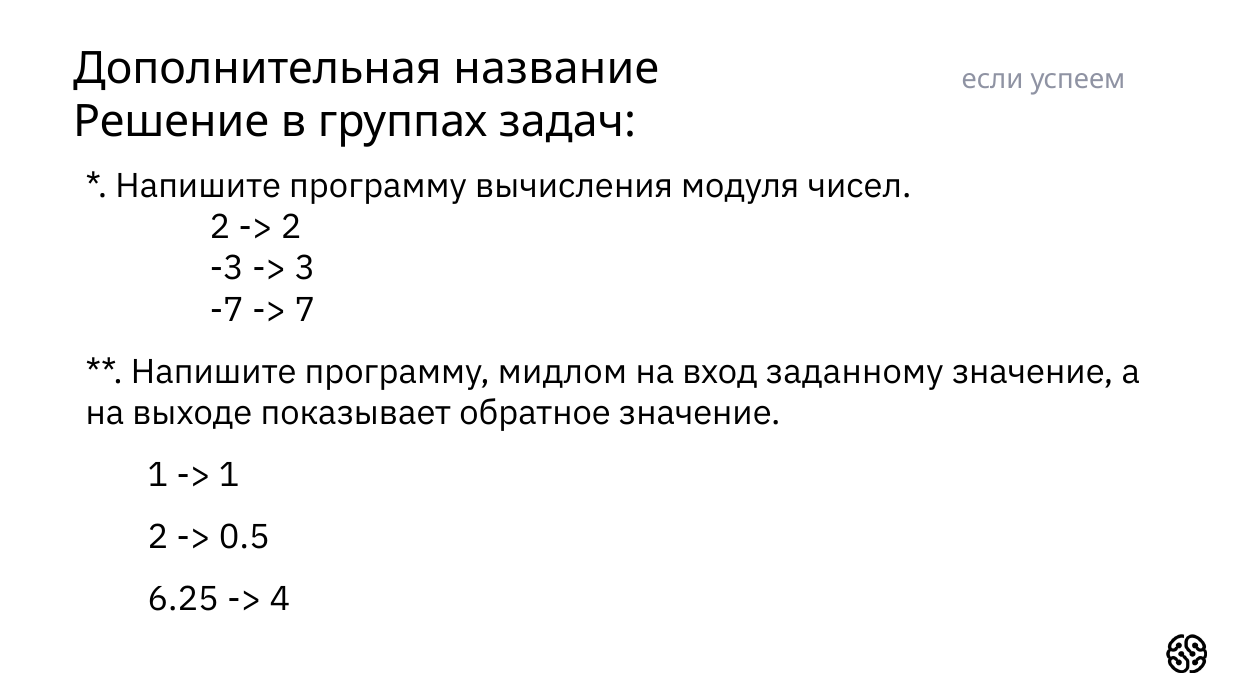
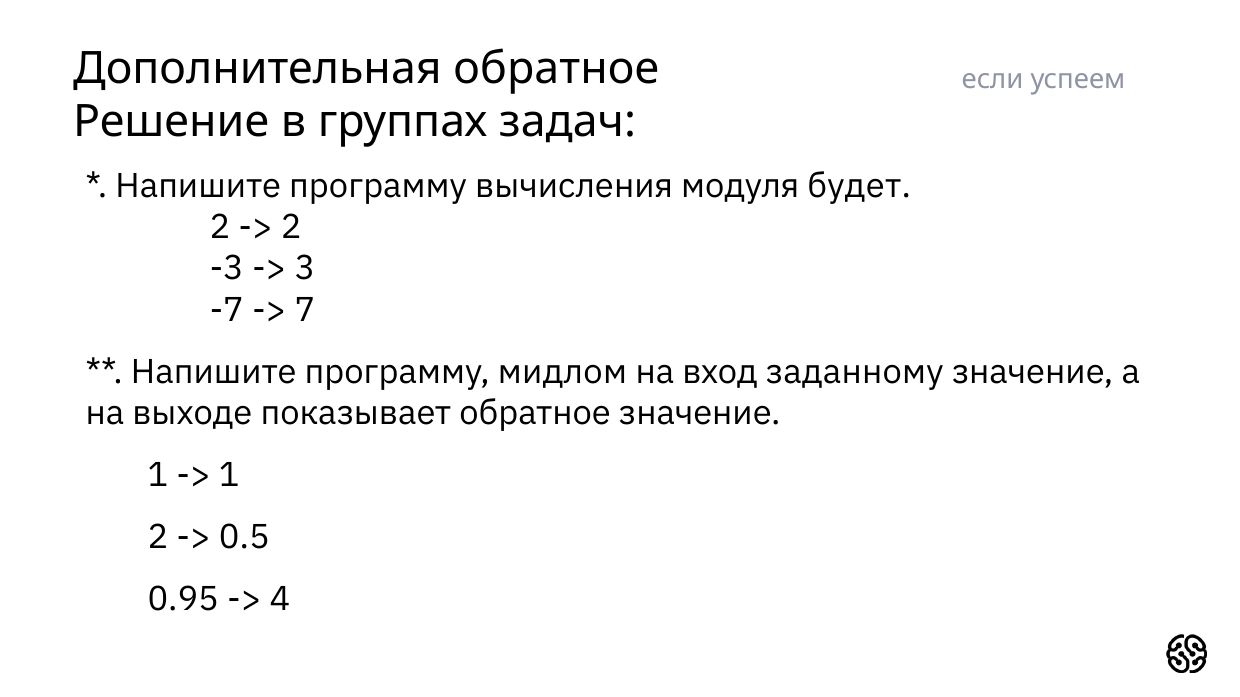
Дополнительная название: название -> обратное
чисел: чисел -> будет
6.25: 6.25 -> 0.95
